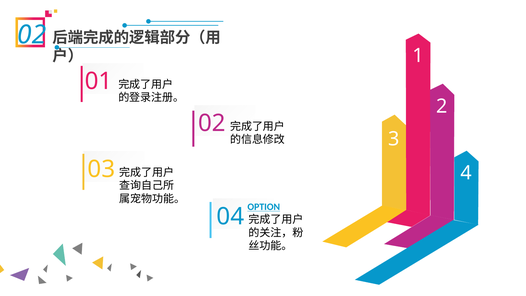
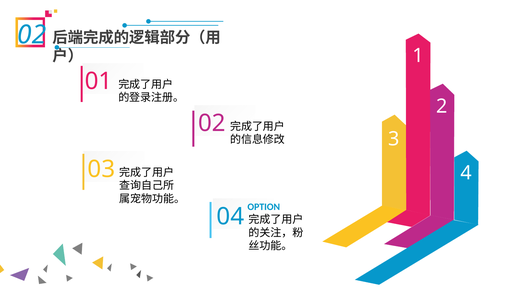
OPTION underline: present -> none
